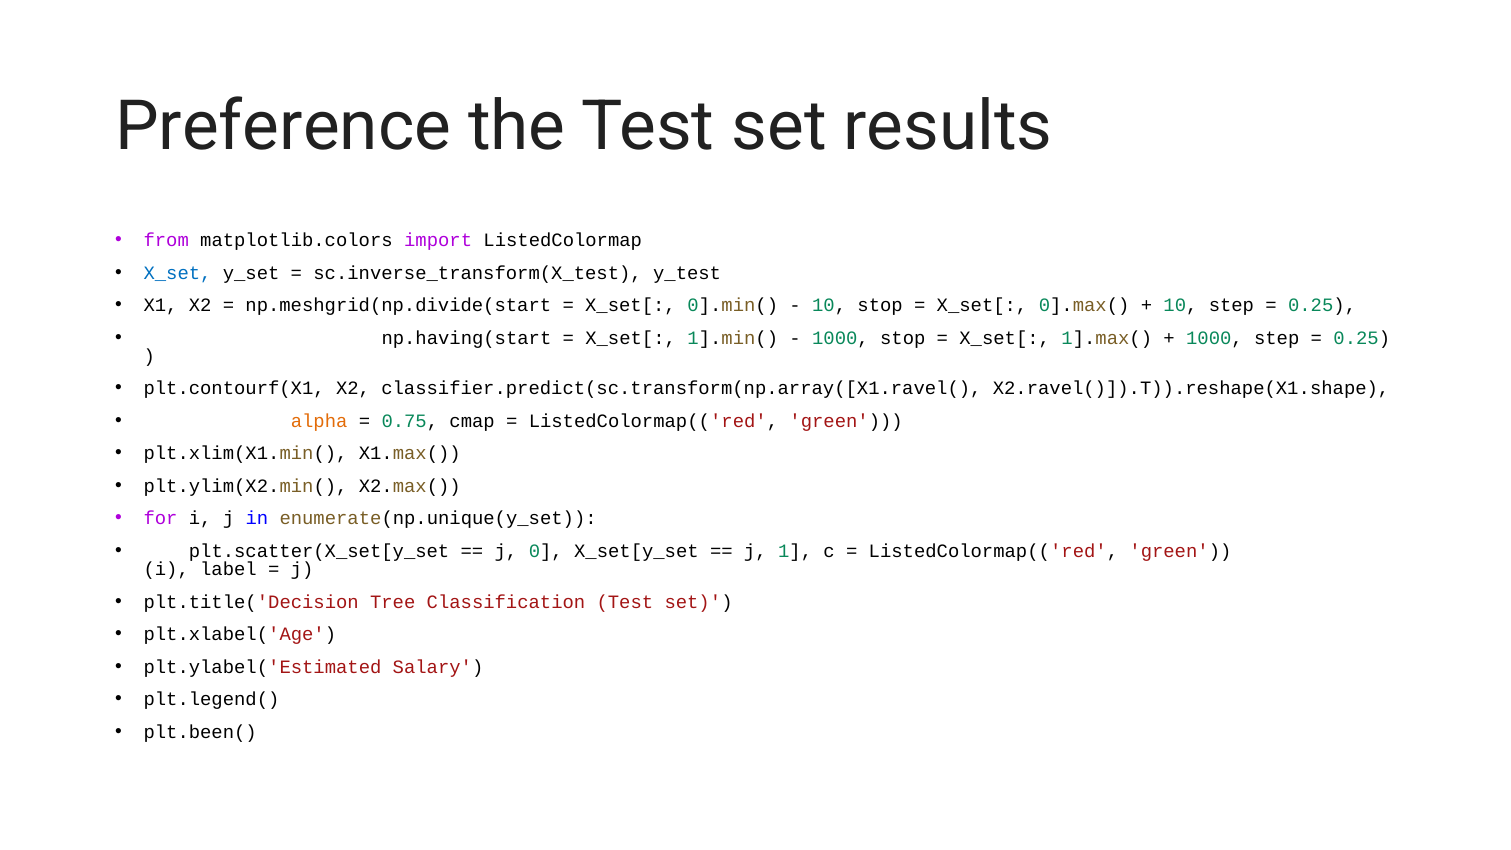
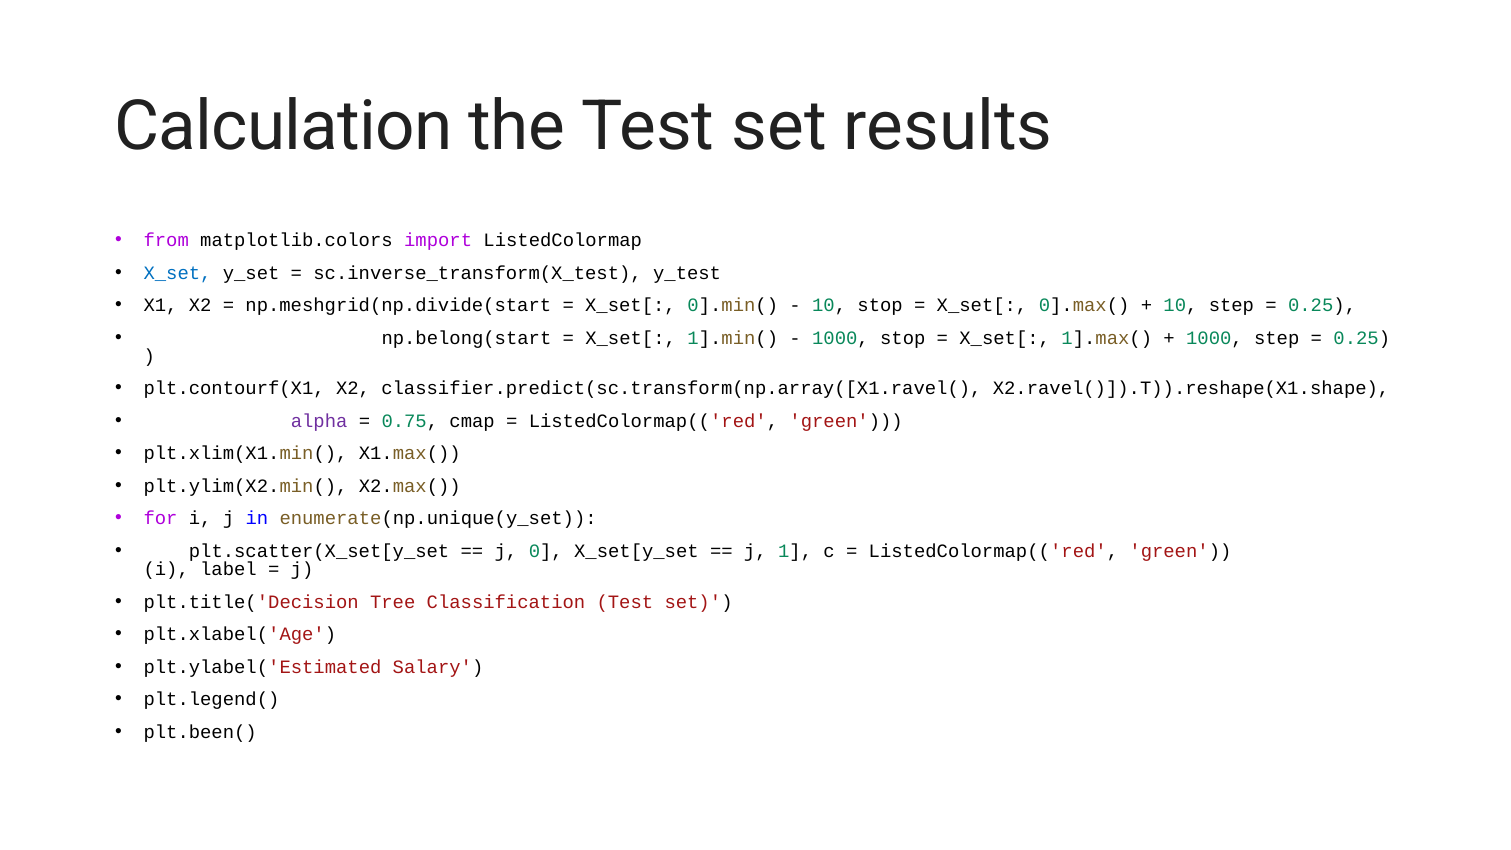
Preference: Preference -> Calculation
np.having(start: np.having(start -> np.belong(start
alpha colour: orange -> purple
